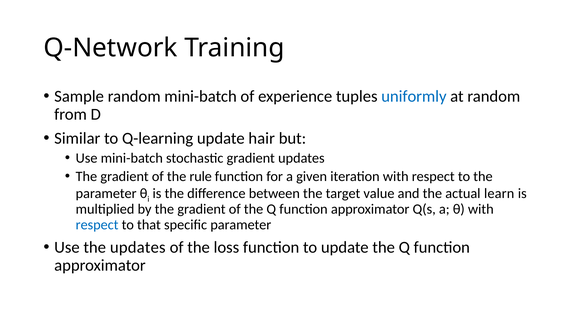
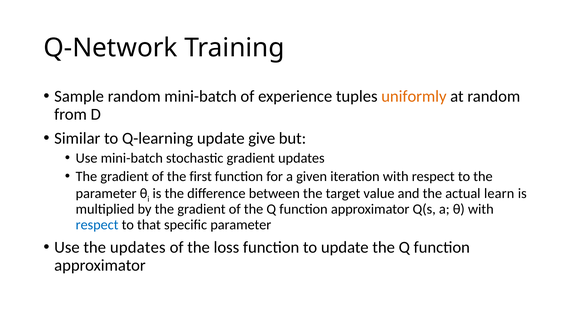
uniformly colour: blue -> orange
hair: hair -> give
rule: rule -> first
